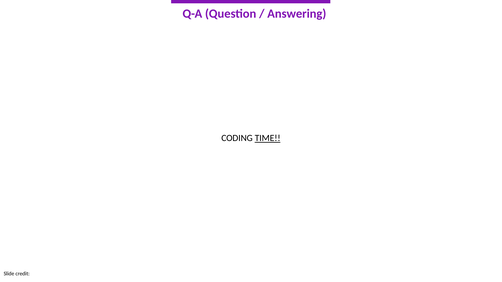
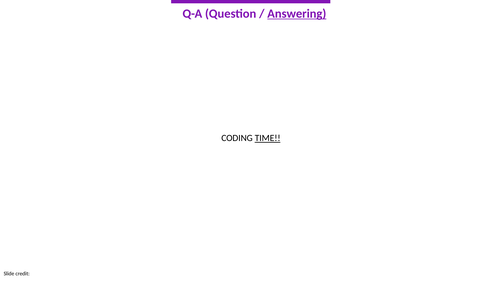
Answering underline: none -> present
